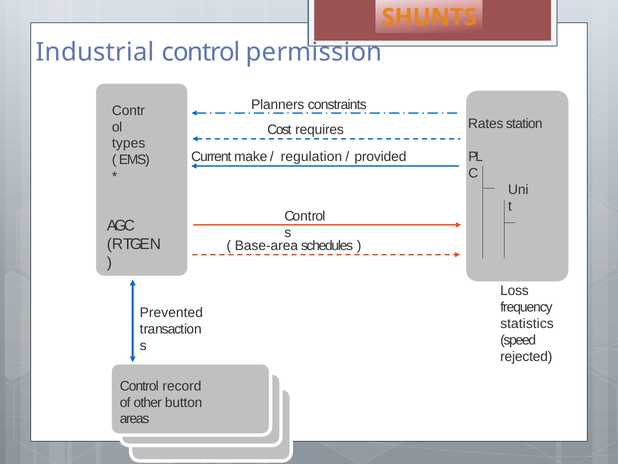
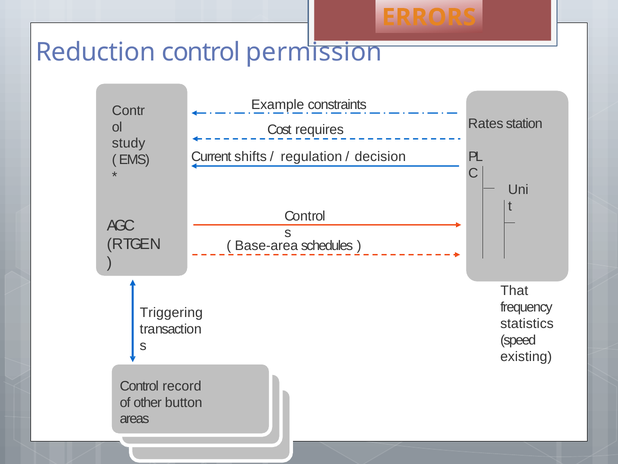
SHUNTS: SHUNTS -> ERRORS
Industrial: Industrial -> Reduction
Planners: Planners -> Example
types: types -> study
make: make -> shifts
provided: provided -> decision
Loss: Loss -> That
Prevented: Prevented -> Triggering
rejected: rejected -> existing
